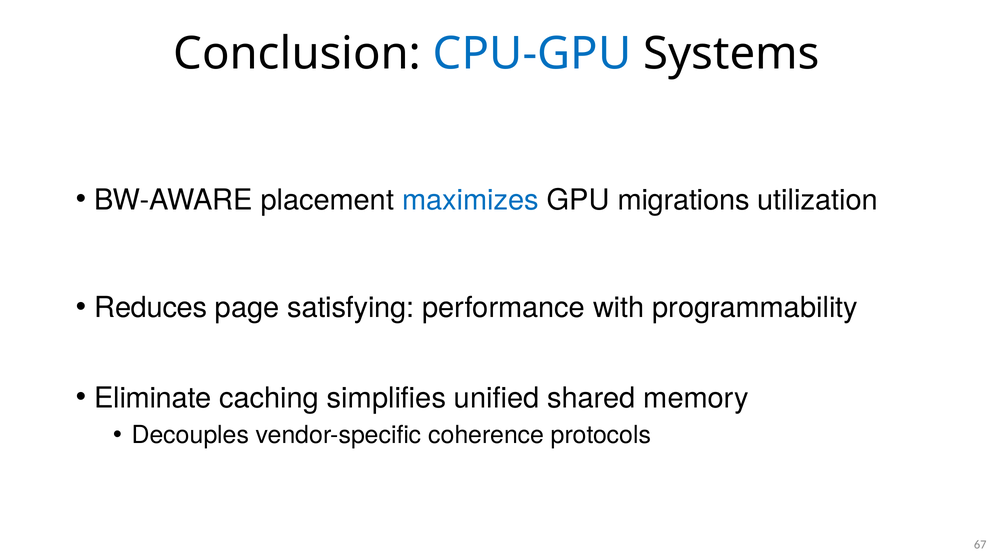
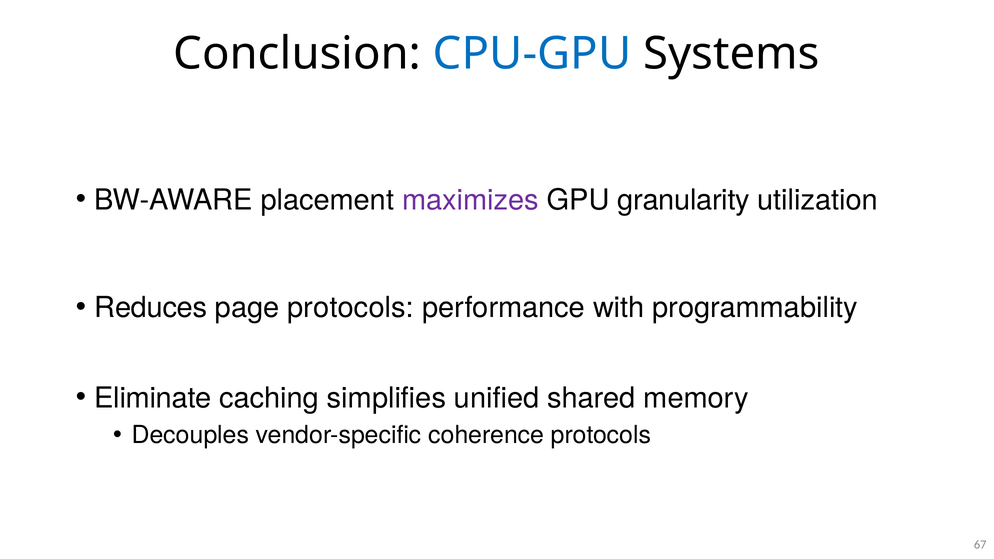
maximizes colour: blue -> purple
migrations: migrations -> granularity
page satisfying: satisfying -> protocols
